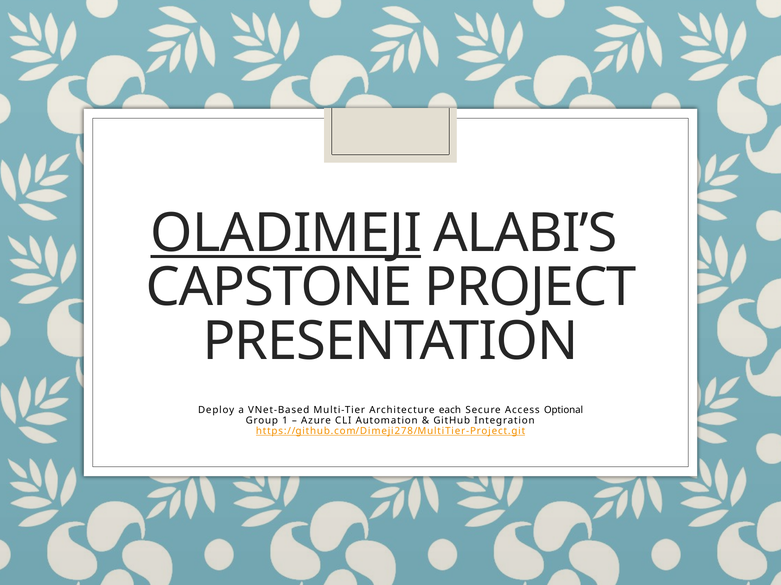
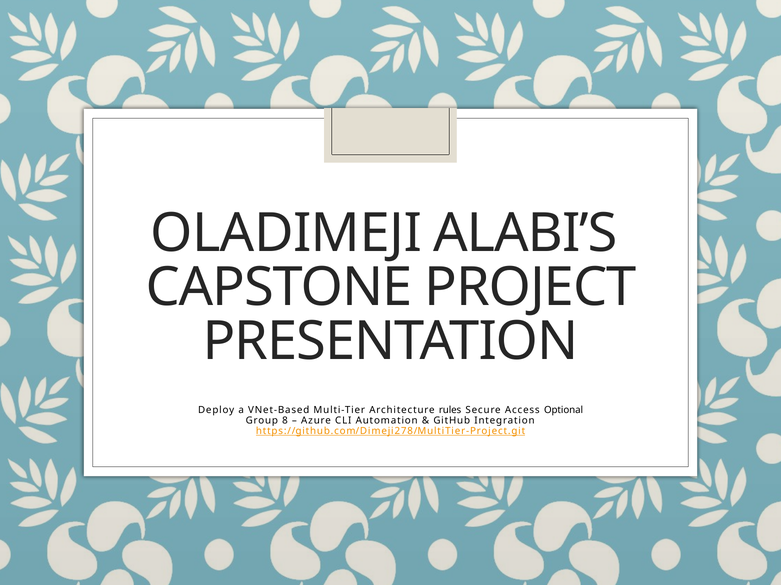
OLADIMEJI underline: present -> none
each: each -> rules
1: 1 -> 8
